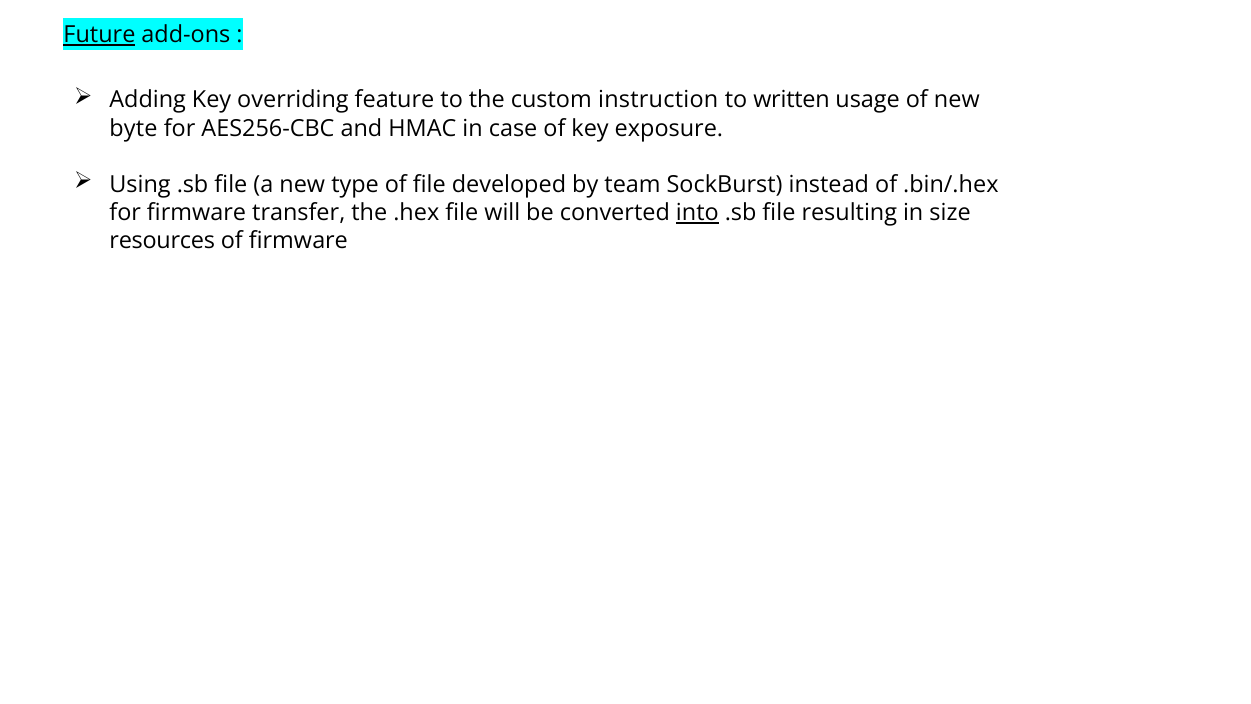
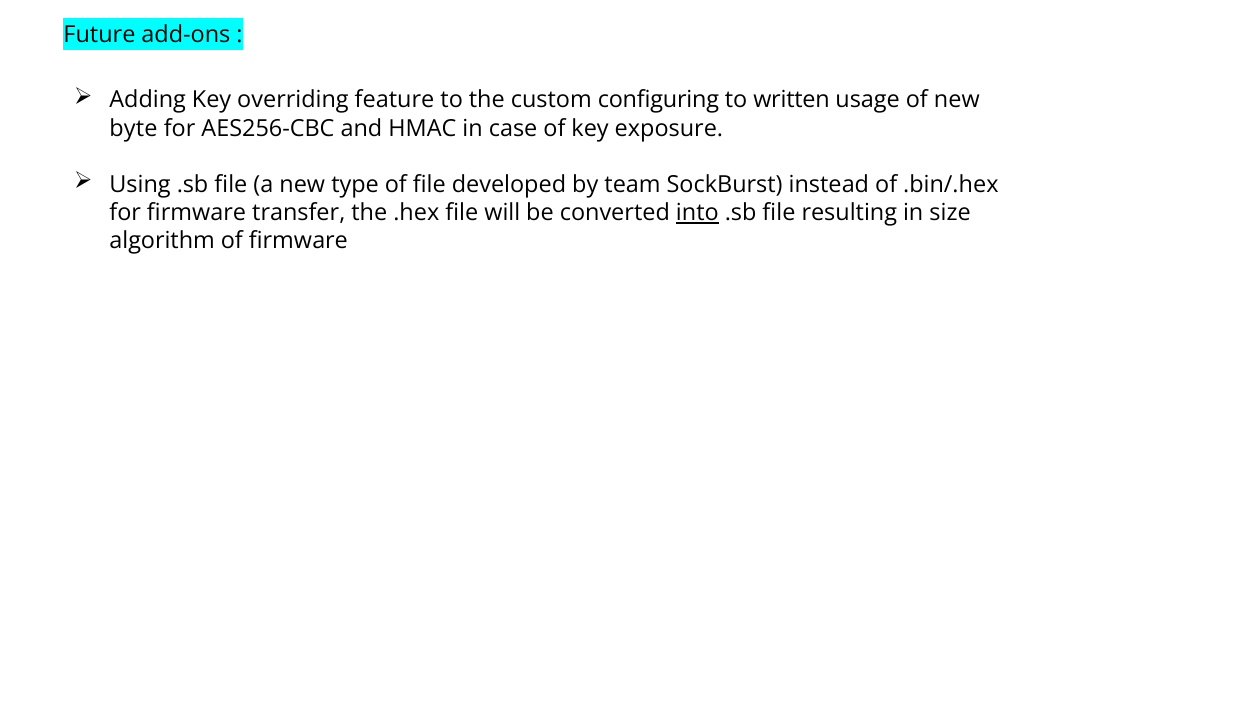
Future underline: present -> none
instruction: instruction -> configuring
resources: resources -> algorithm
